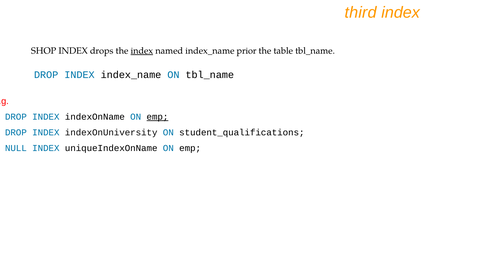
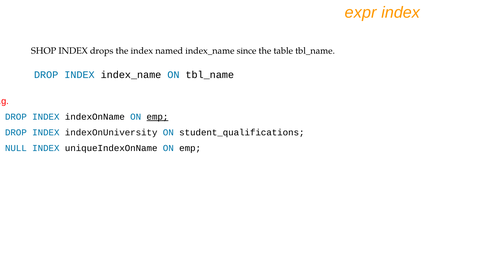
third: third -> expr
index at (142, 51) underline: present -> none
prior: prior -> since
